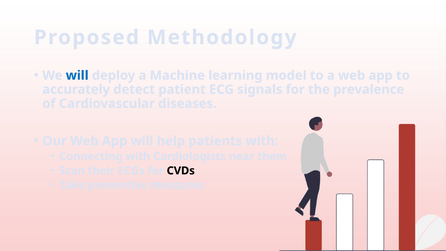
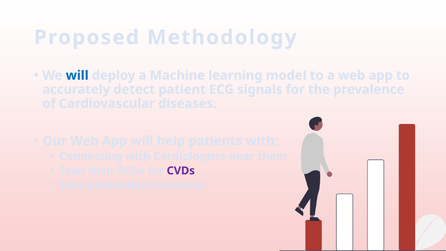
CVDs colour: black -> purple
